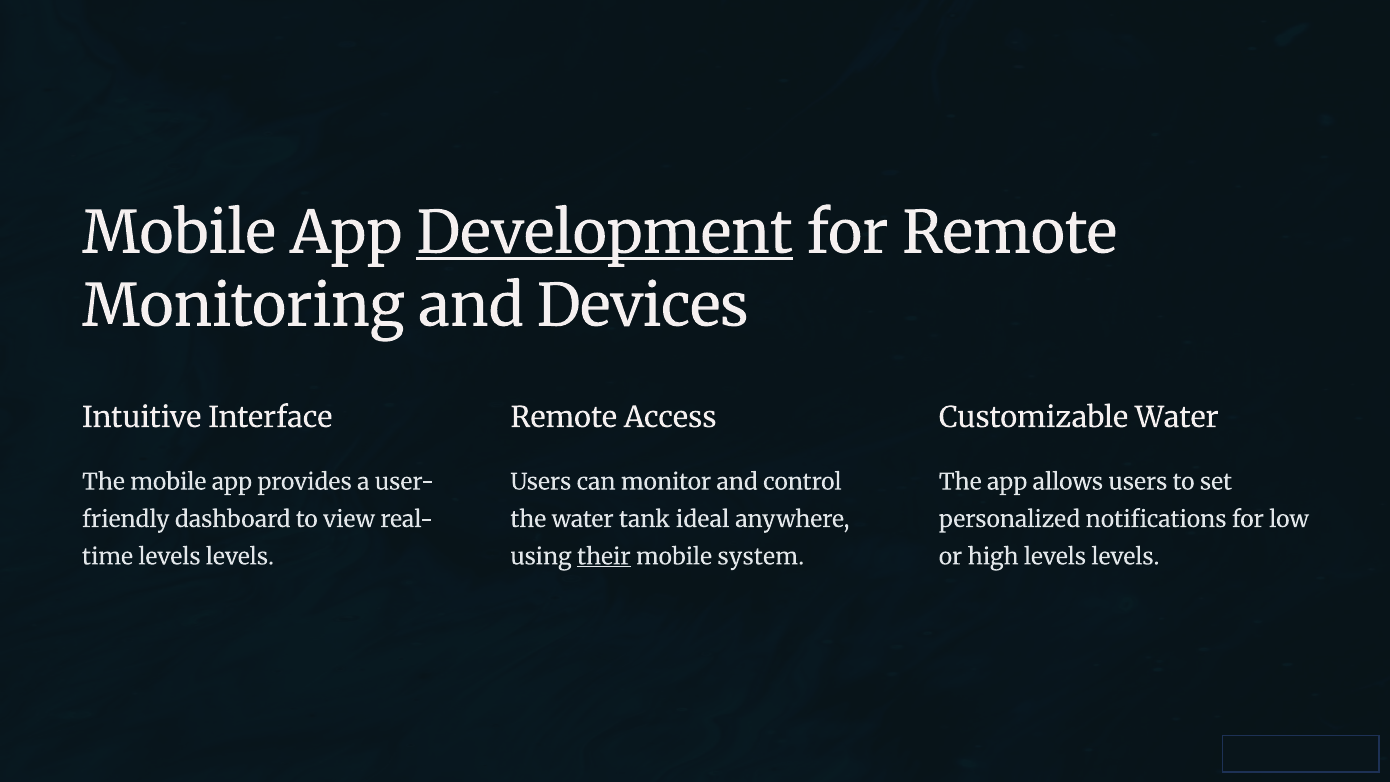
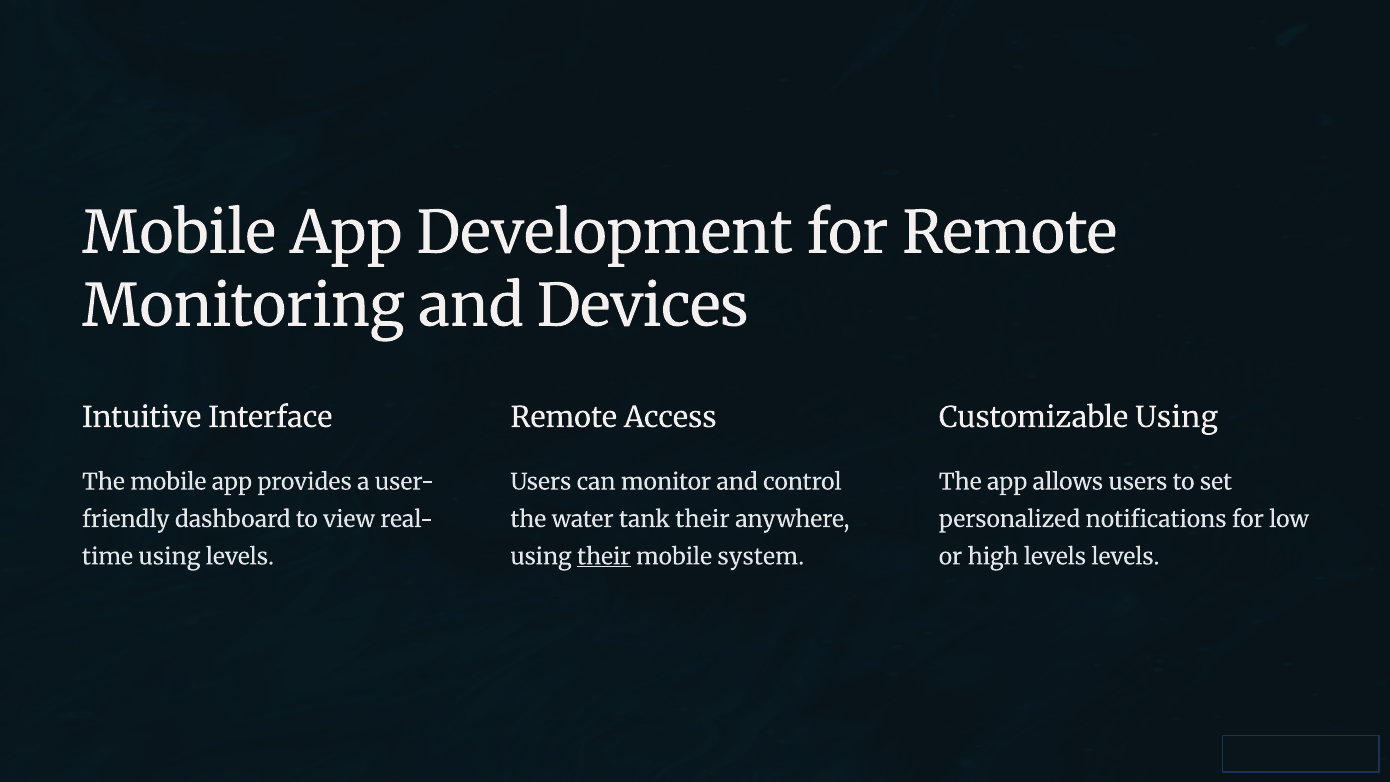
Development underline: present -> none
Customizable Water: Water -> Using
tank ideal: ideal -> their
levels at (170, 557): levels -> using
